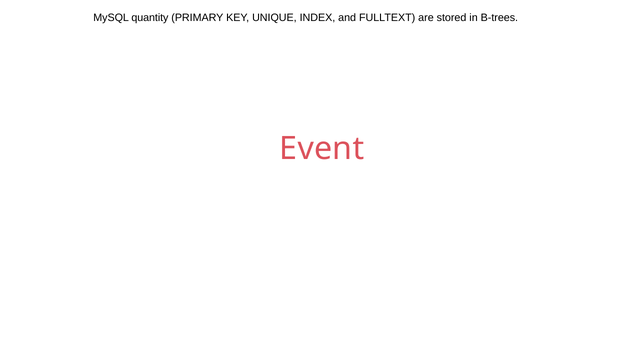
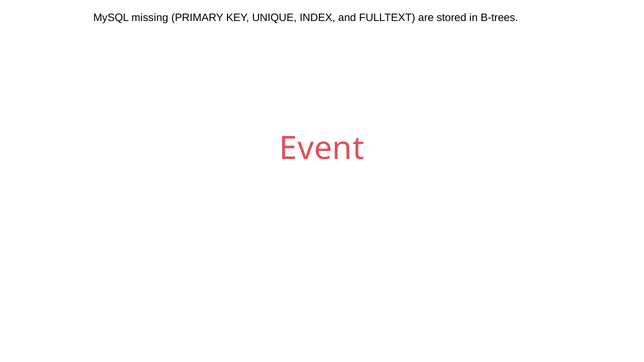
quantity: quantity -> missing
